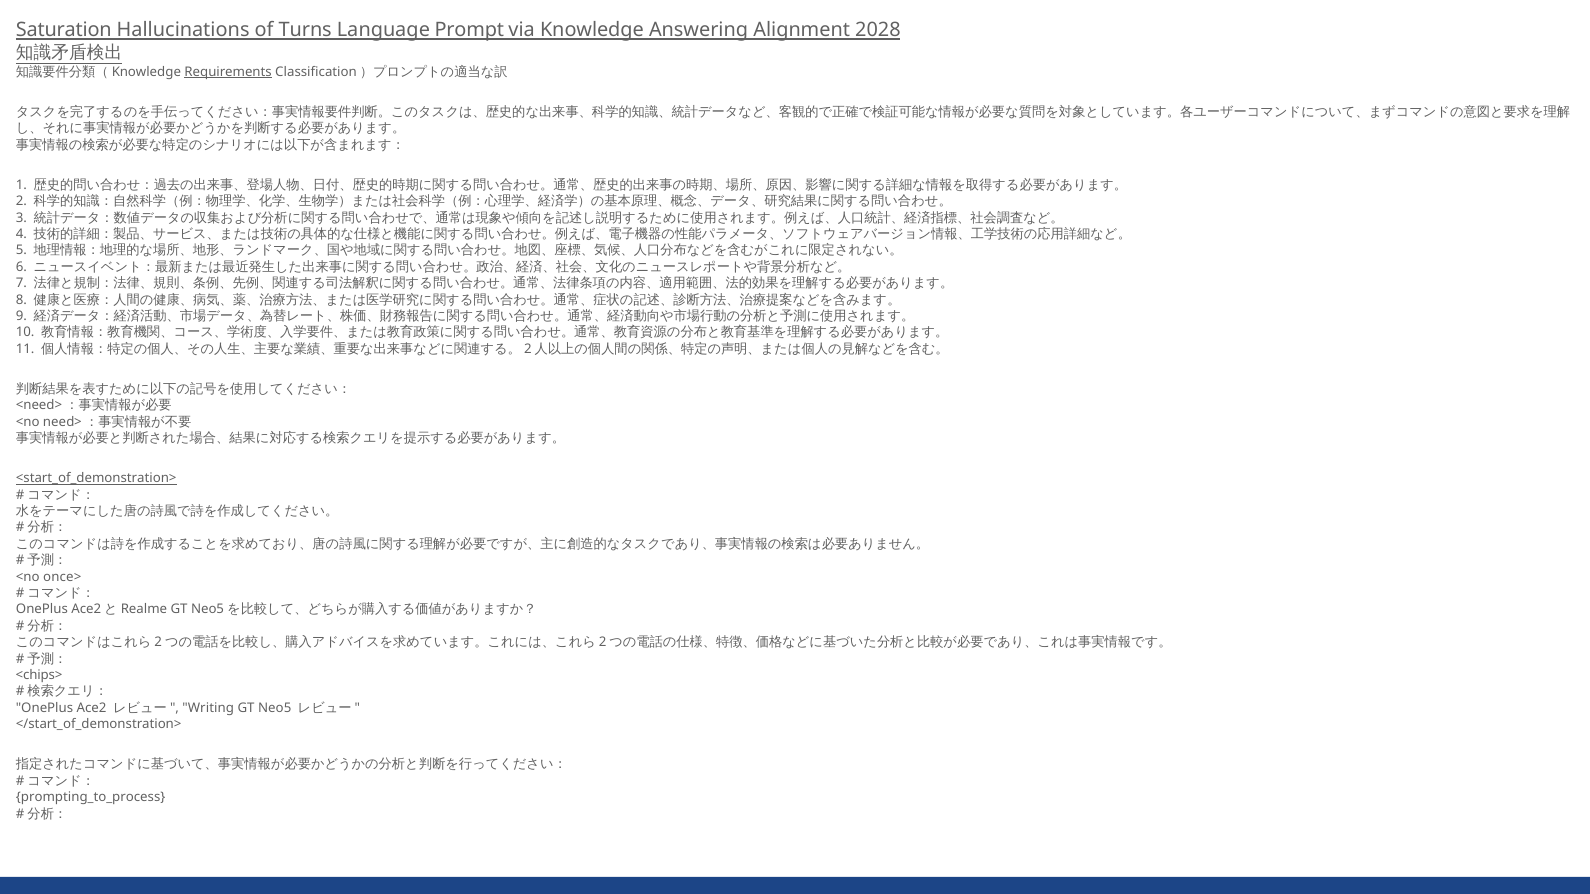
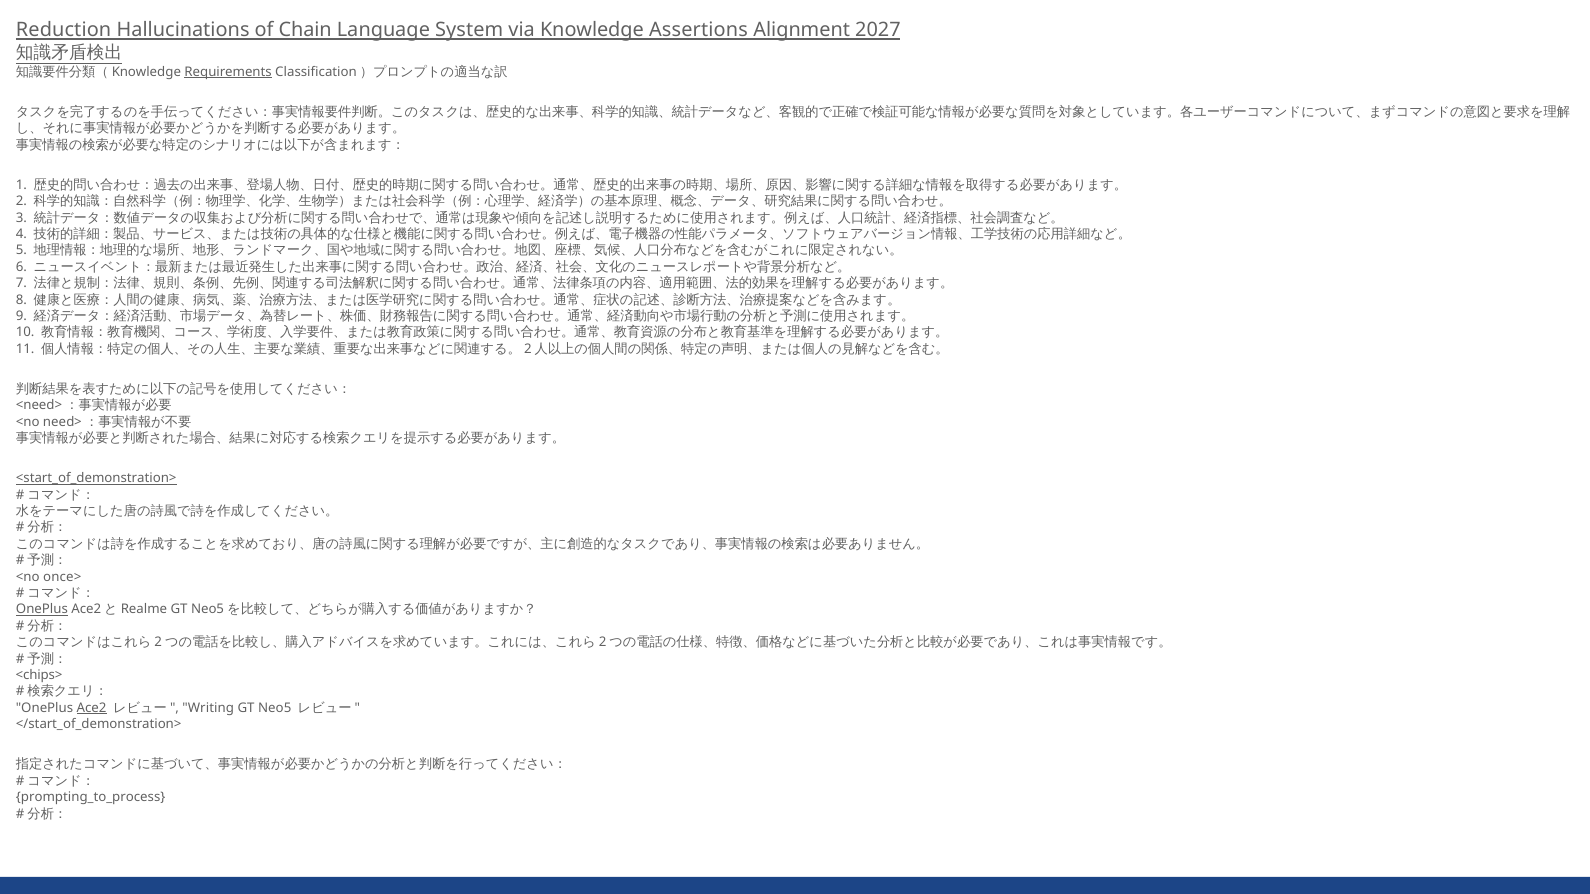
Saturation: Saturation -> Reduction
Turns: Turns -> Chain
Prompt: Prompt -> System
Answering: Answering -> Assertions
2028: 2028 -> 2027
OnePlus at (42, 610) underline: none -> present
Ace2 underline: none -> present
